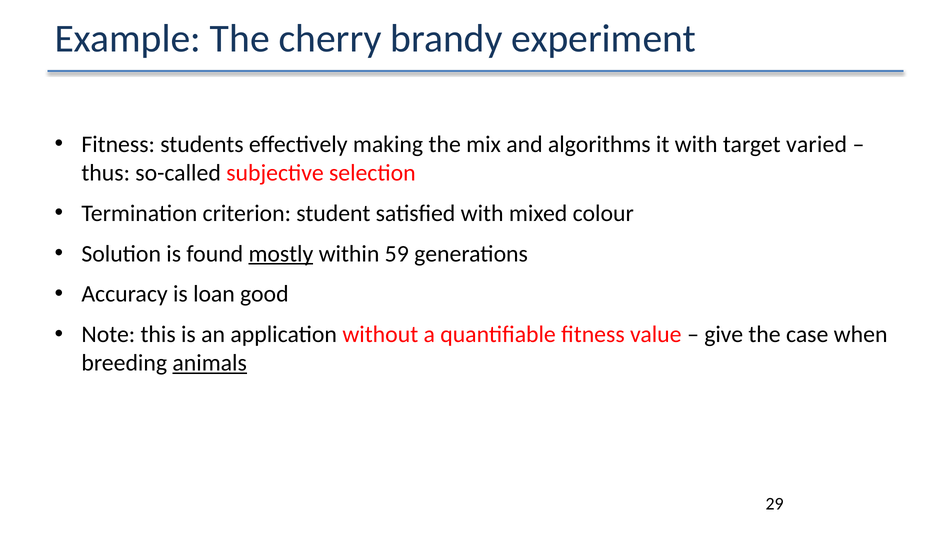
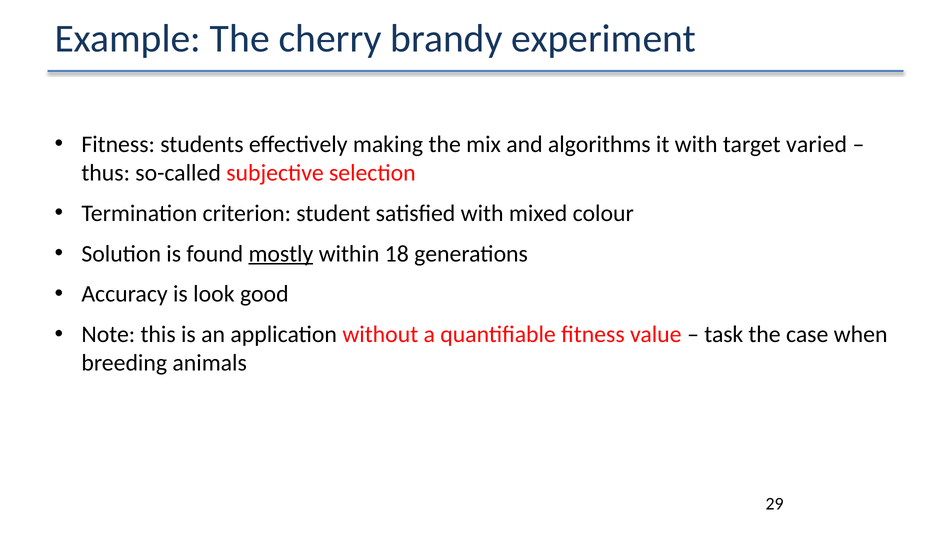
59: 59 -> 18
loan: loan -> look
give: give -> task
animals underline: present -> none
